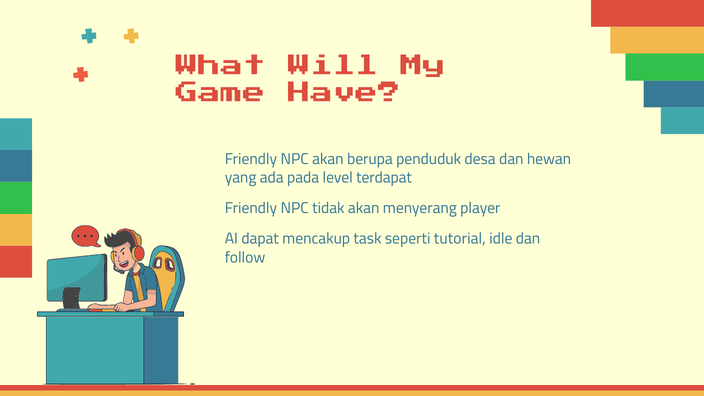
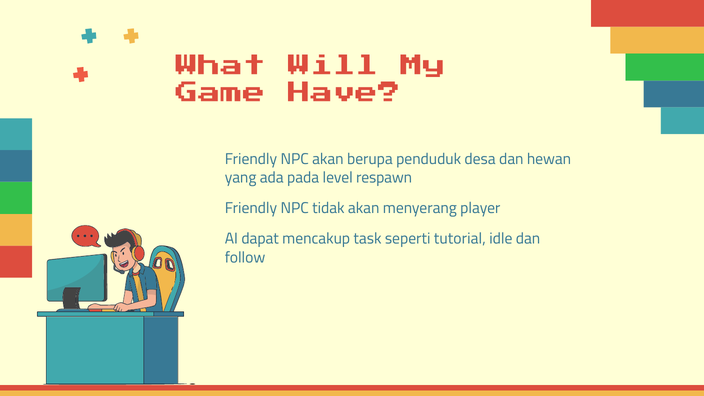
terdapat: terdapat -> respawn
